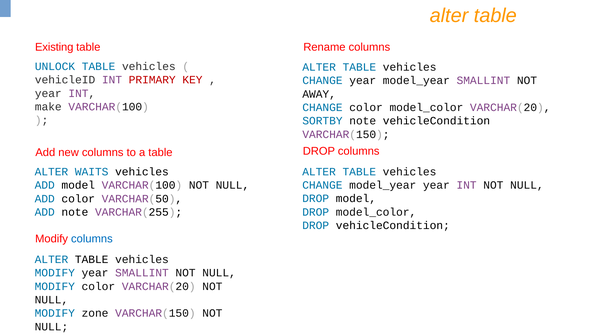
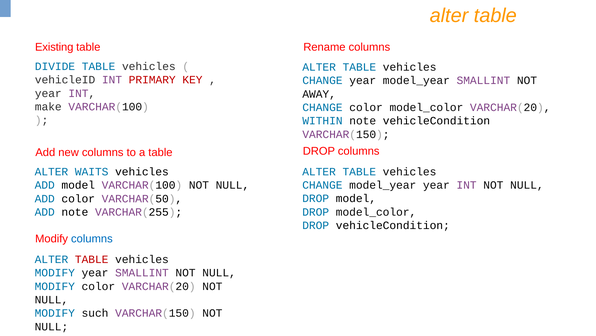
UNLOCK: UNLOCK -> DIVIDE
SORTBY: SORTBY -> WITHIN
TABLE at (92, 259) colour: black -> red
zone: zone -> such
